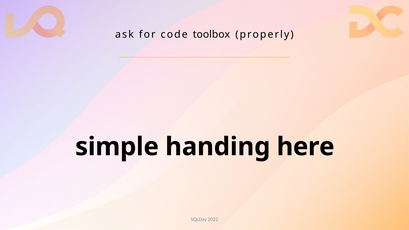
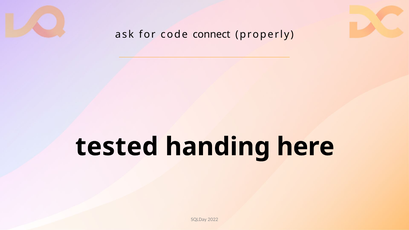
toolbox: toolbox -> connect
simple: simple -> tested
